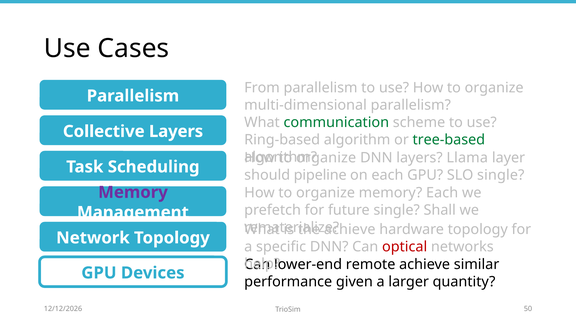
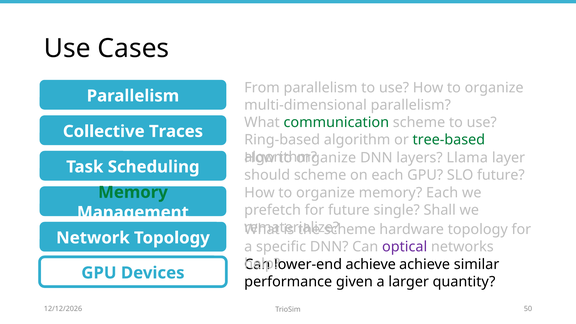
Collective Layers: Layers -> Traces
should pipeline: pipeline -> scheme
SLO single: single -> future
Memory at (133, 192) colour: purple -> green
achieve at (350, 229): achieve -> scheme
optical colour: red -> purple
lower-end remote: remote -> achieve
